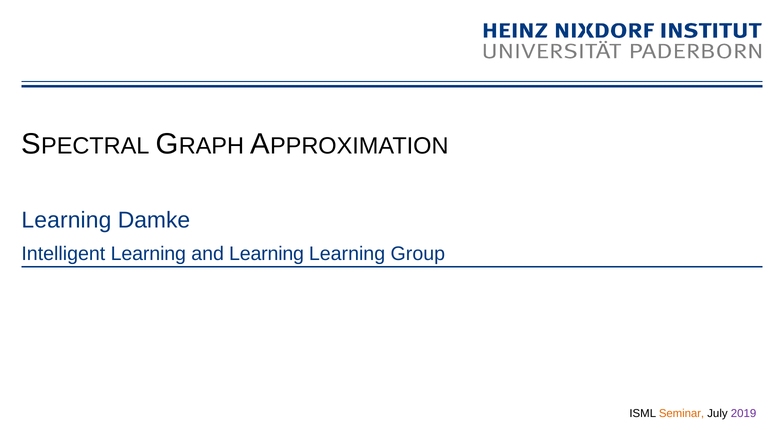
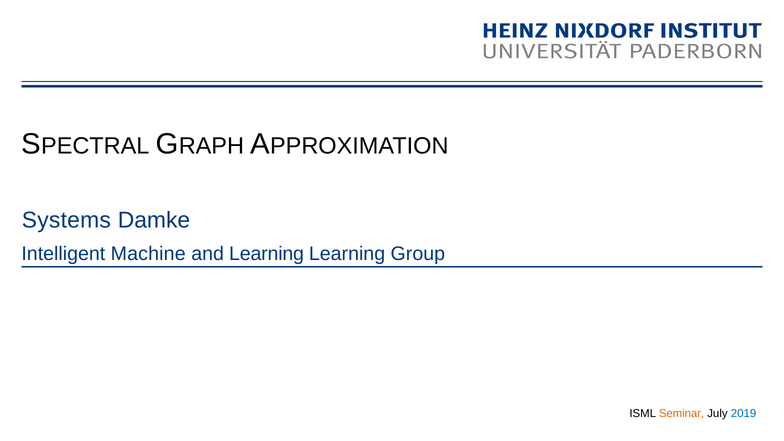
Learning at (66, 220): Learning -> Systems
Intelligent Learning: Learning -> Machine
2019 colour: purple -> blue
